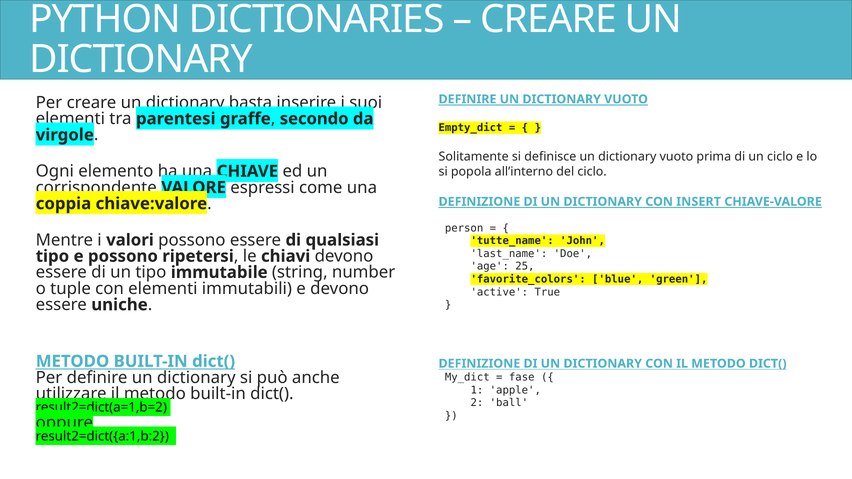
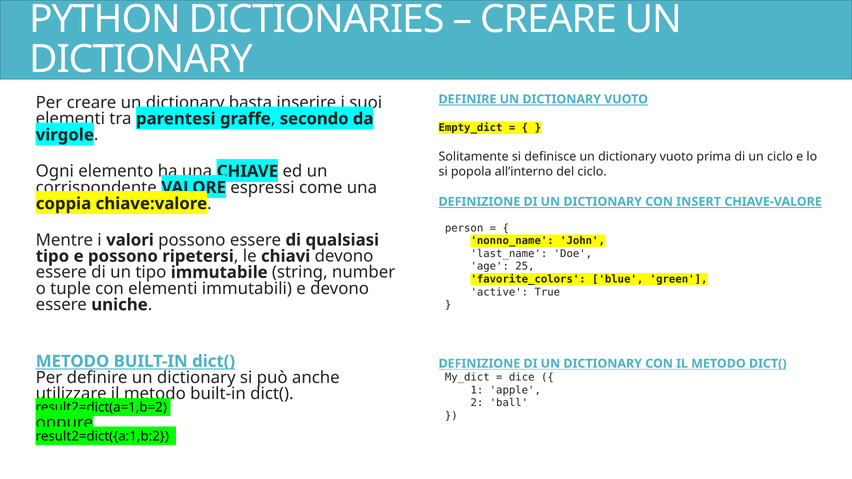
tutte_name: tutte_name -> nonno_name
fase: fase -> dice
